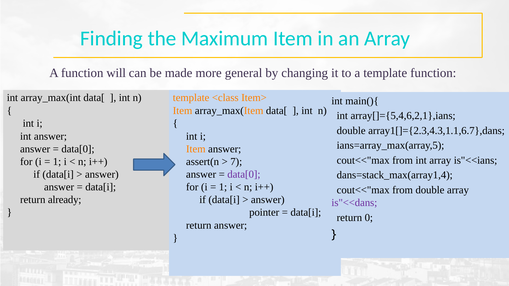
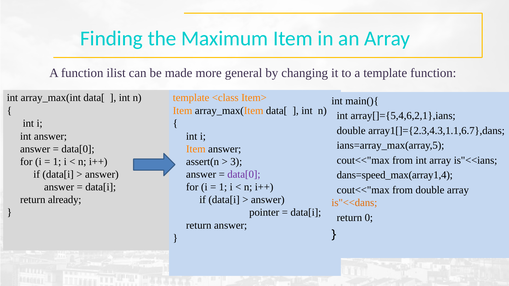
will: will -> ilist
7: 7 -> 3
dans=stack_max(array1,4: dans=stack_max(array1,4 -> dans=speed_max(array1,4
is"<<dans colour: purple -> orange
